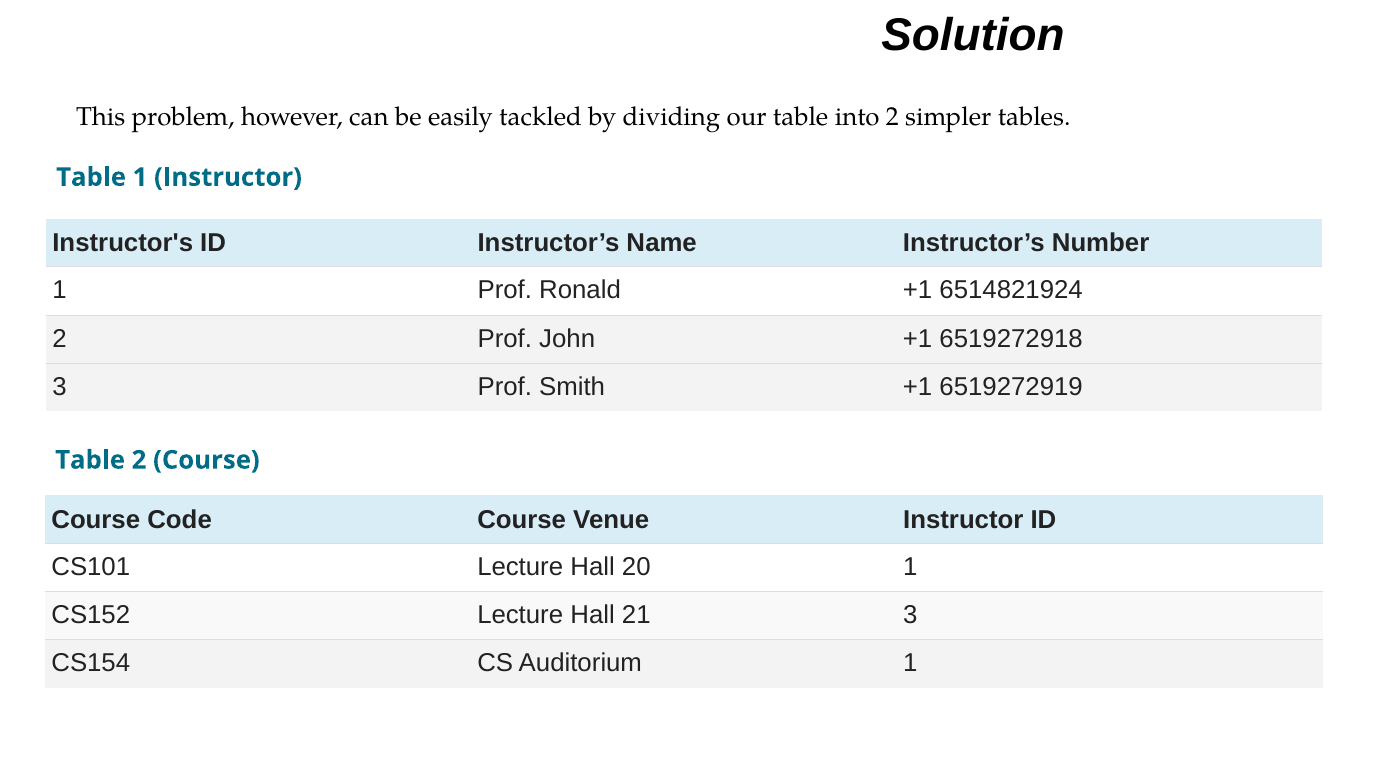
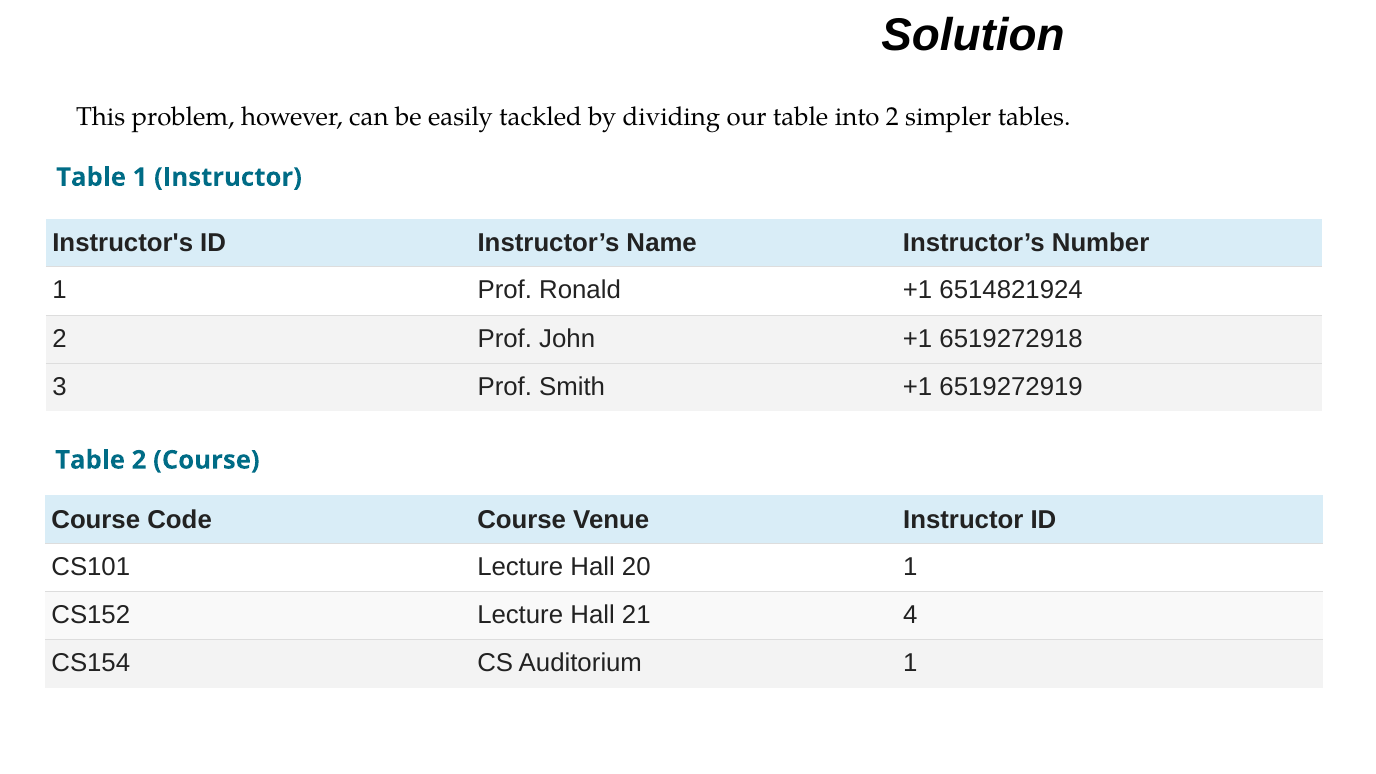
21 3: 3 -> 4
